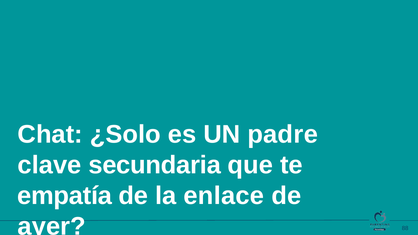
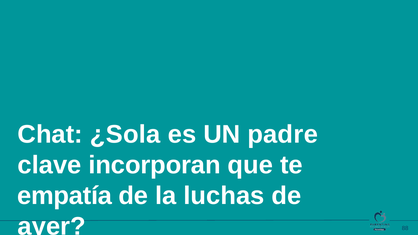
¿Solo: ¿Solo -> ¿Sola
secundaria: secundaria -> incorporan
enlace: enlace -> luchas
